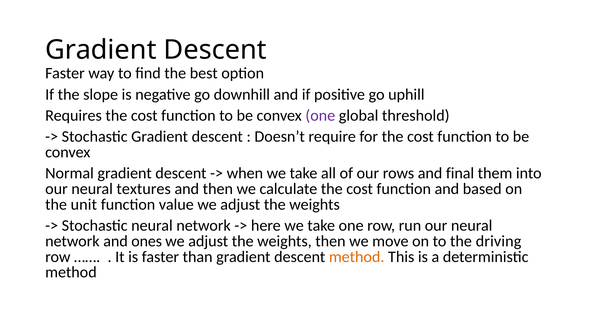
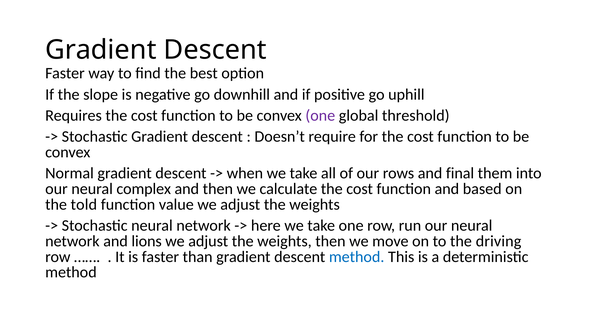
textures: textures -> complex
unit: unit -> told
ones: ones -> lions
method at (357, 257) colour: orange -> blue
